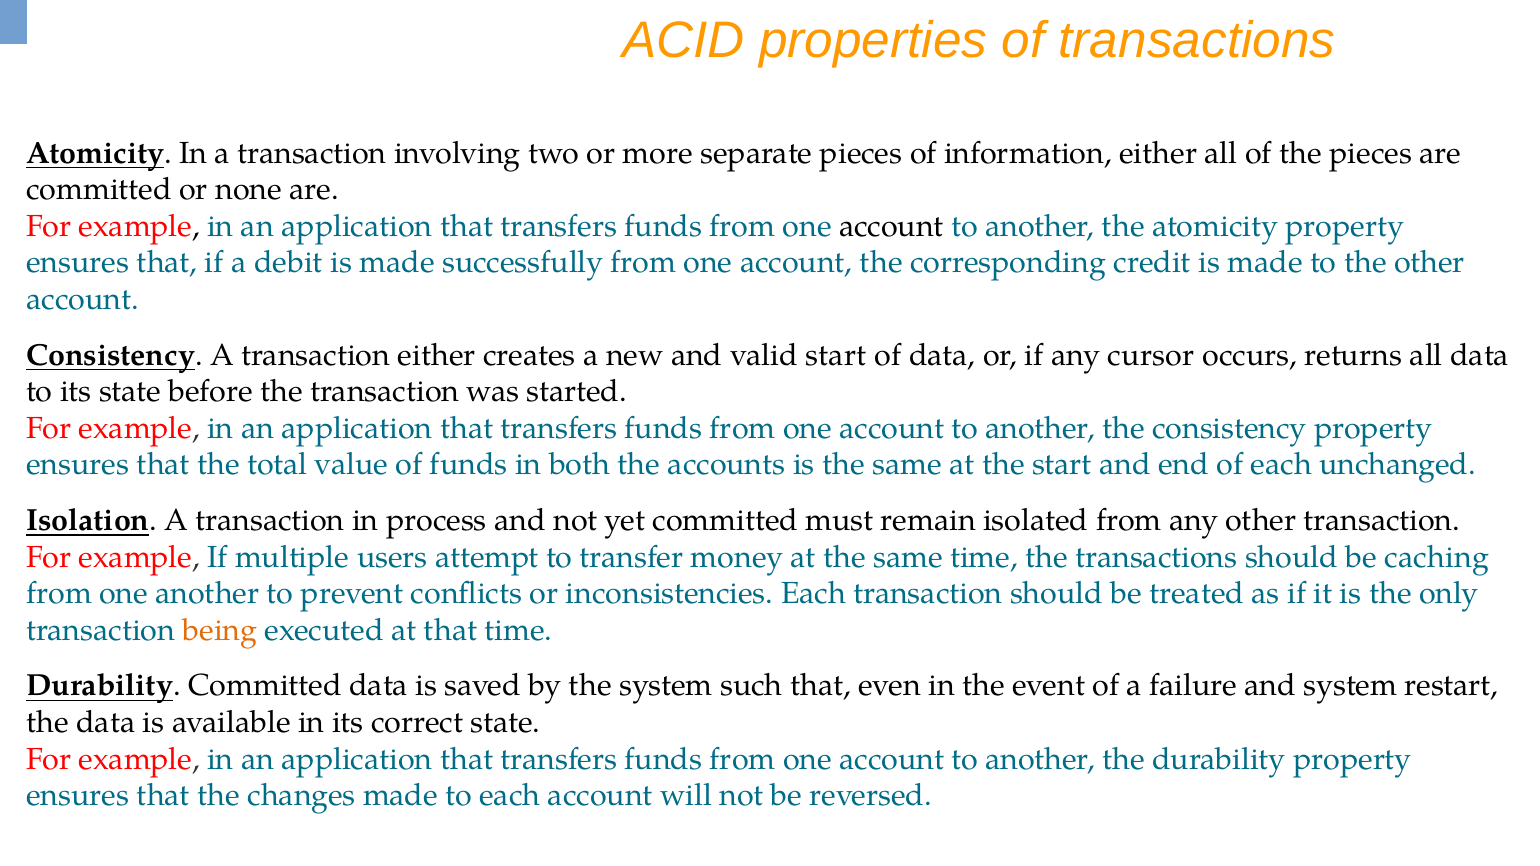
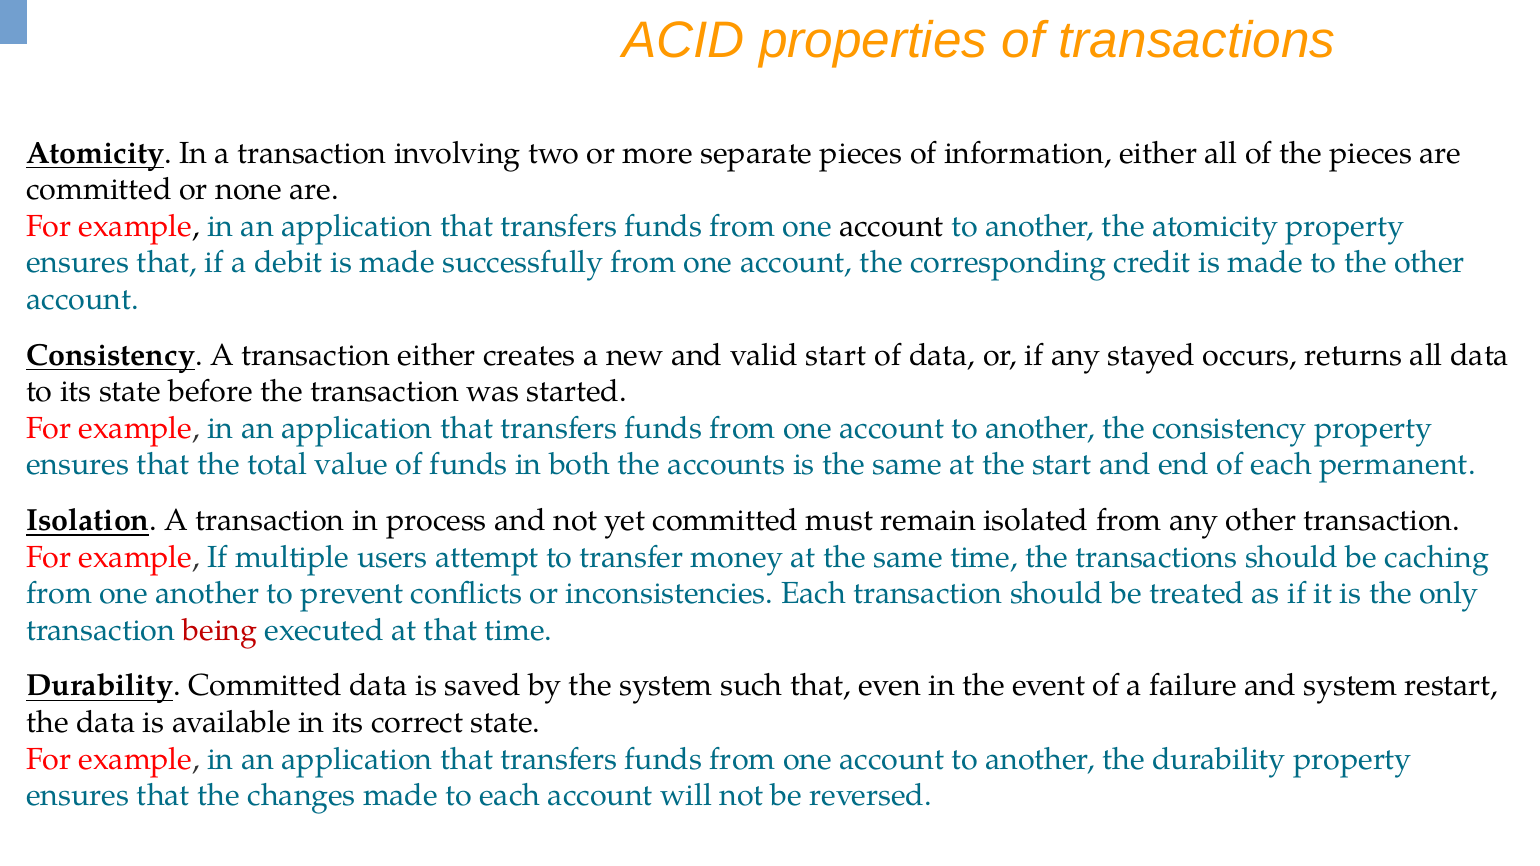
cursor: cursor -> stayed
unchanged: unchanged -> permanent
being colour: orange -> red
